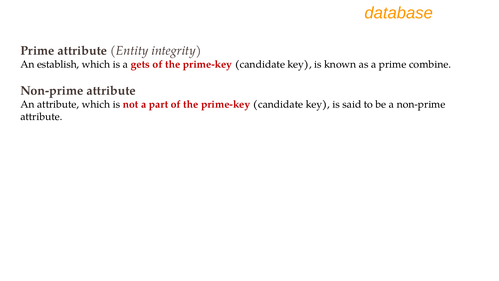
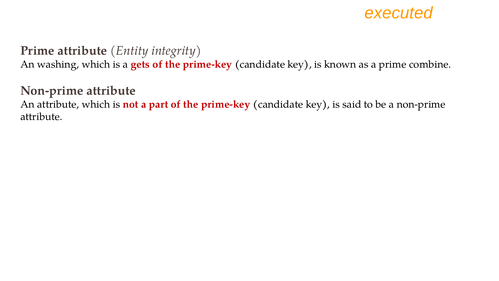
database: database -> executed
establish: establish -> washing
